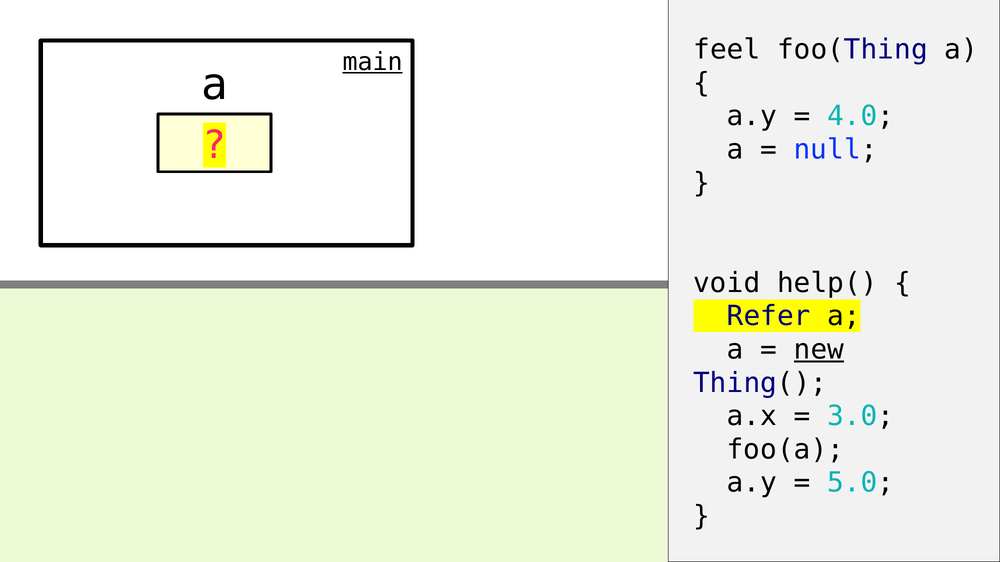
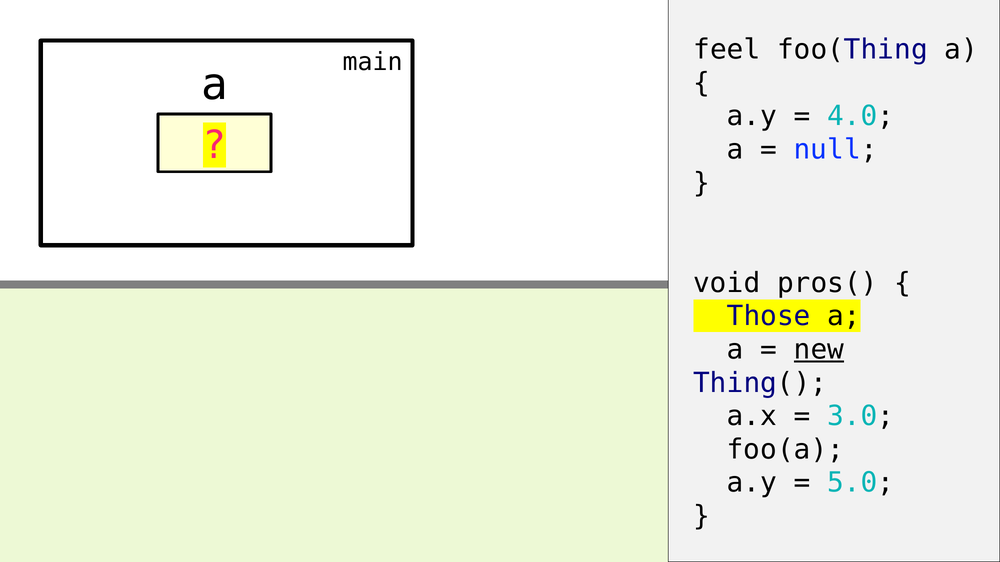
main underline: present -> none
help(: help( -> pros(
Refer: Refer -> Those
